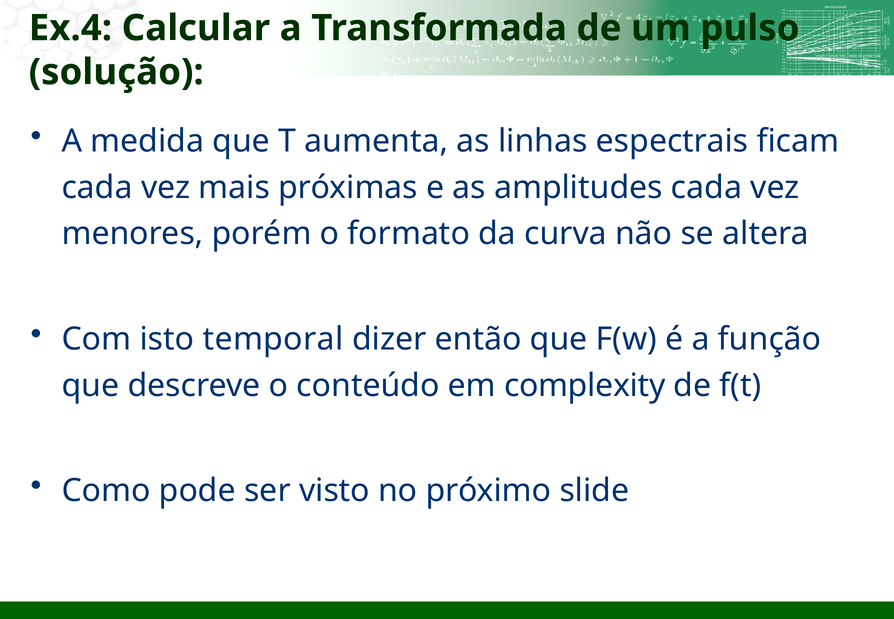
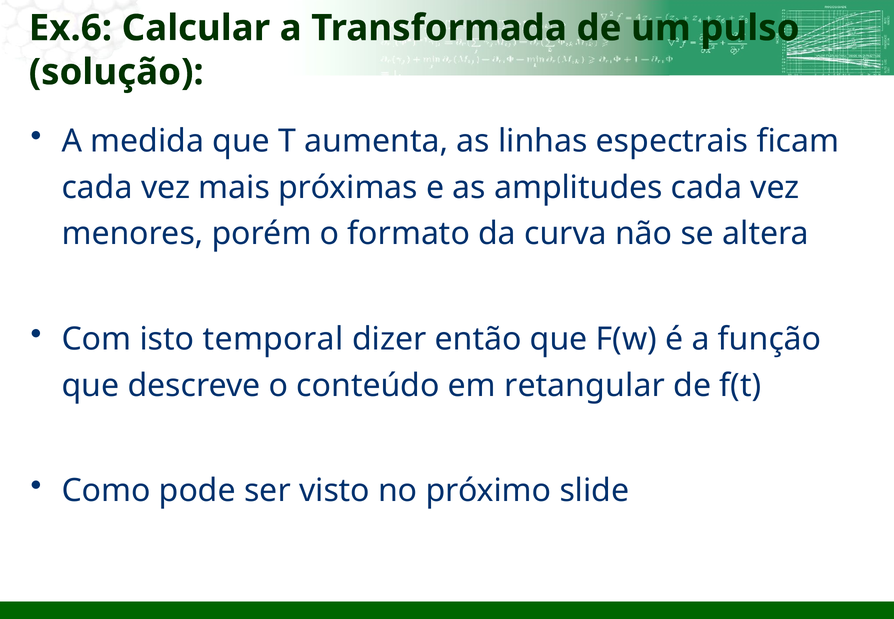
Ex.4: Ex.4 -> Ex.6
complexity: complexity -> retangular
